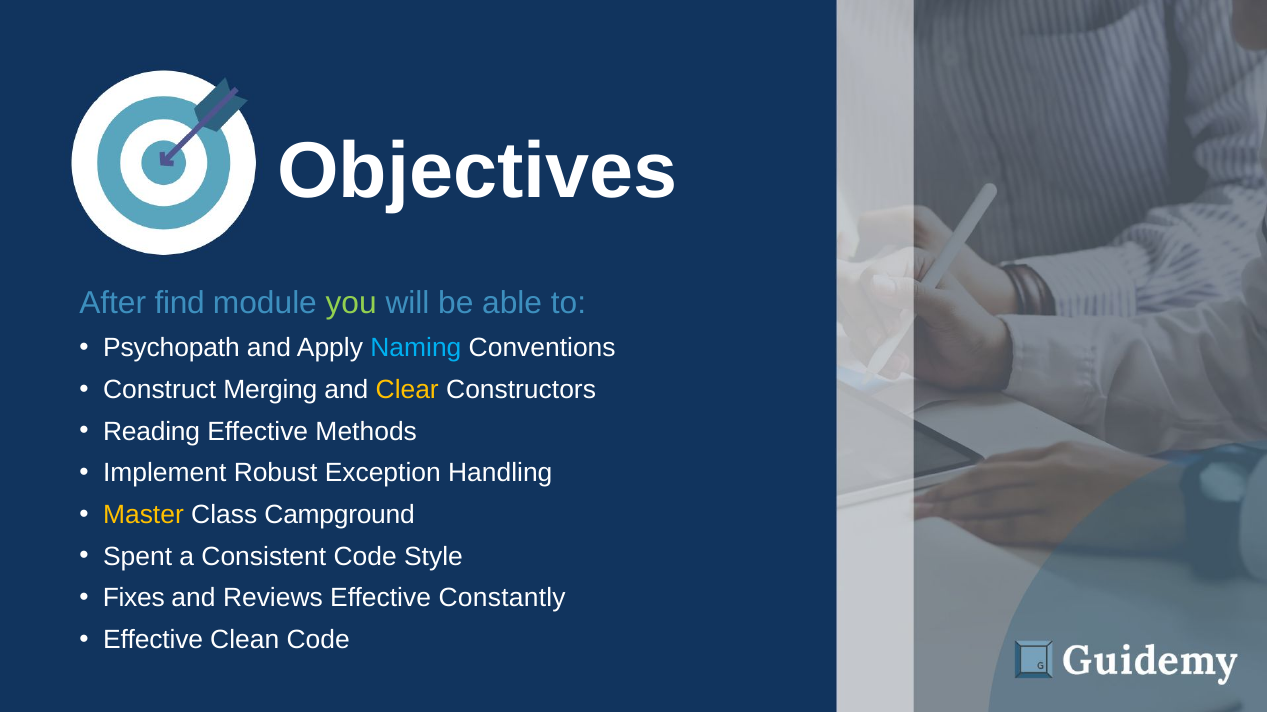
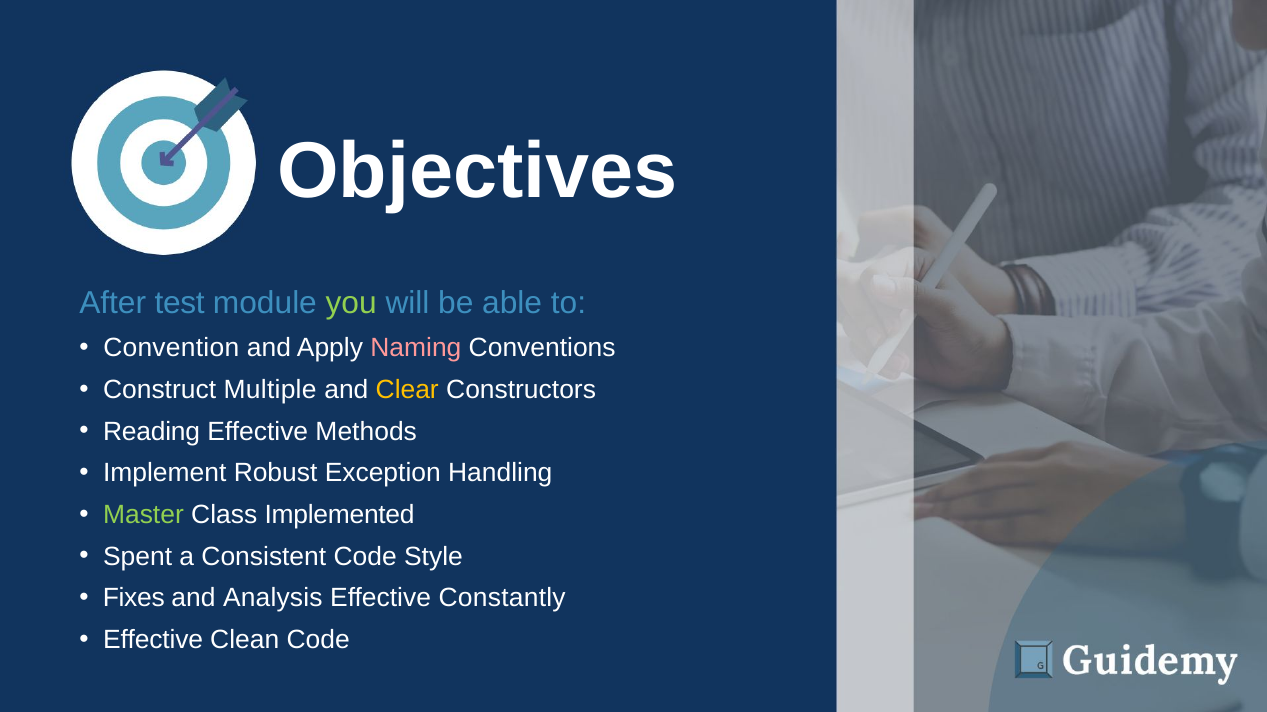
find: find -> test
Psychopath: Psychopath -> Convention
Naming colour: light blue -> pink
Merging: Merging -> Multiple
Master colour: yellow -> light green
Campground: Campground -> Implemented
Reviews: Reviews -> Analysis
